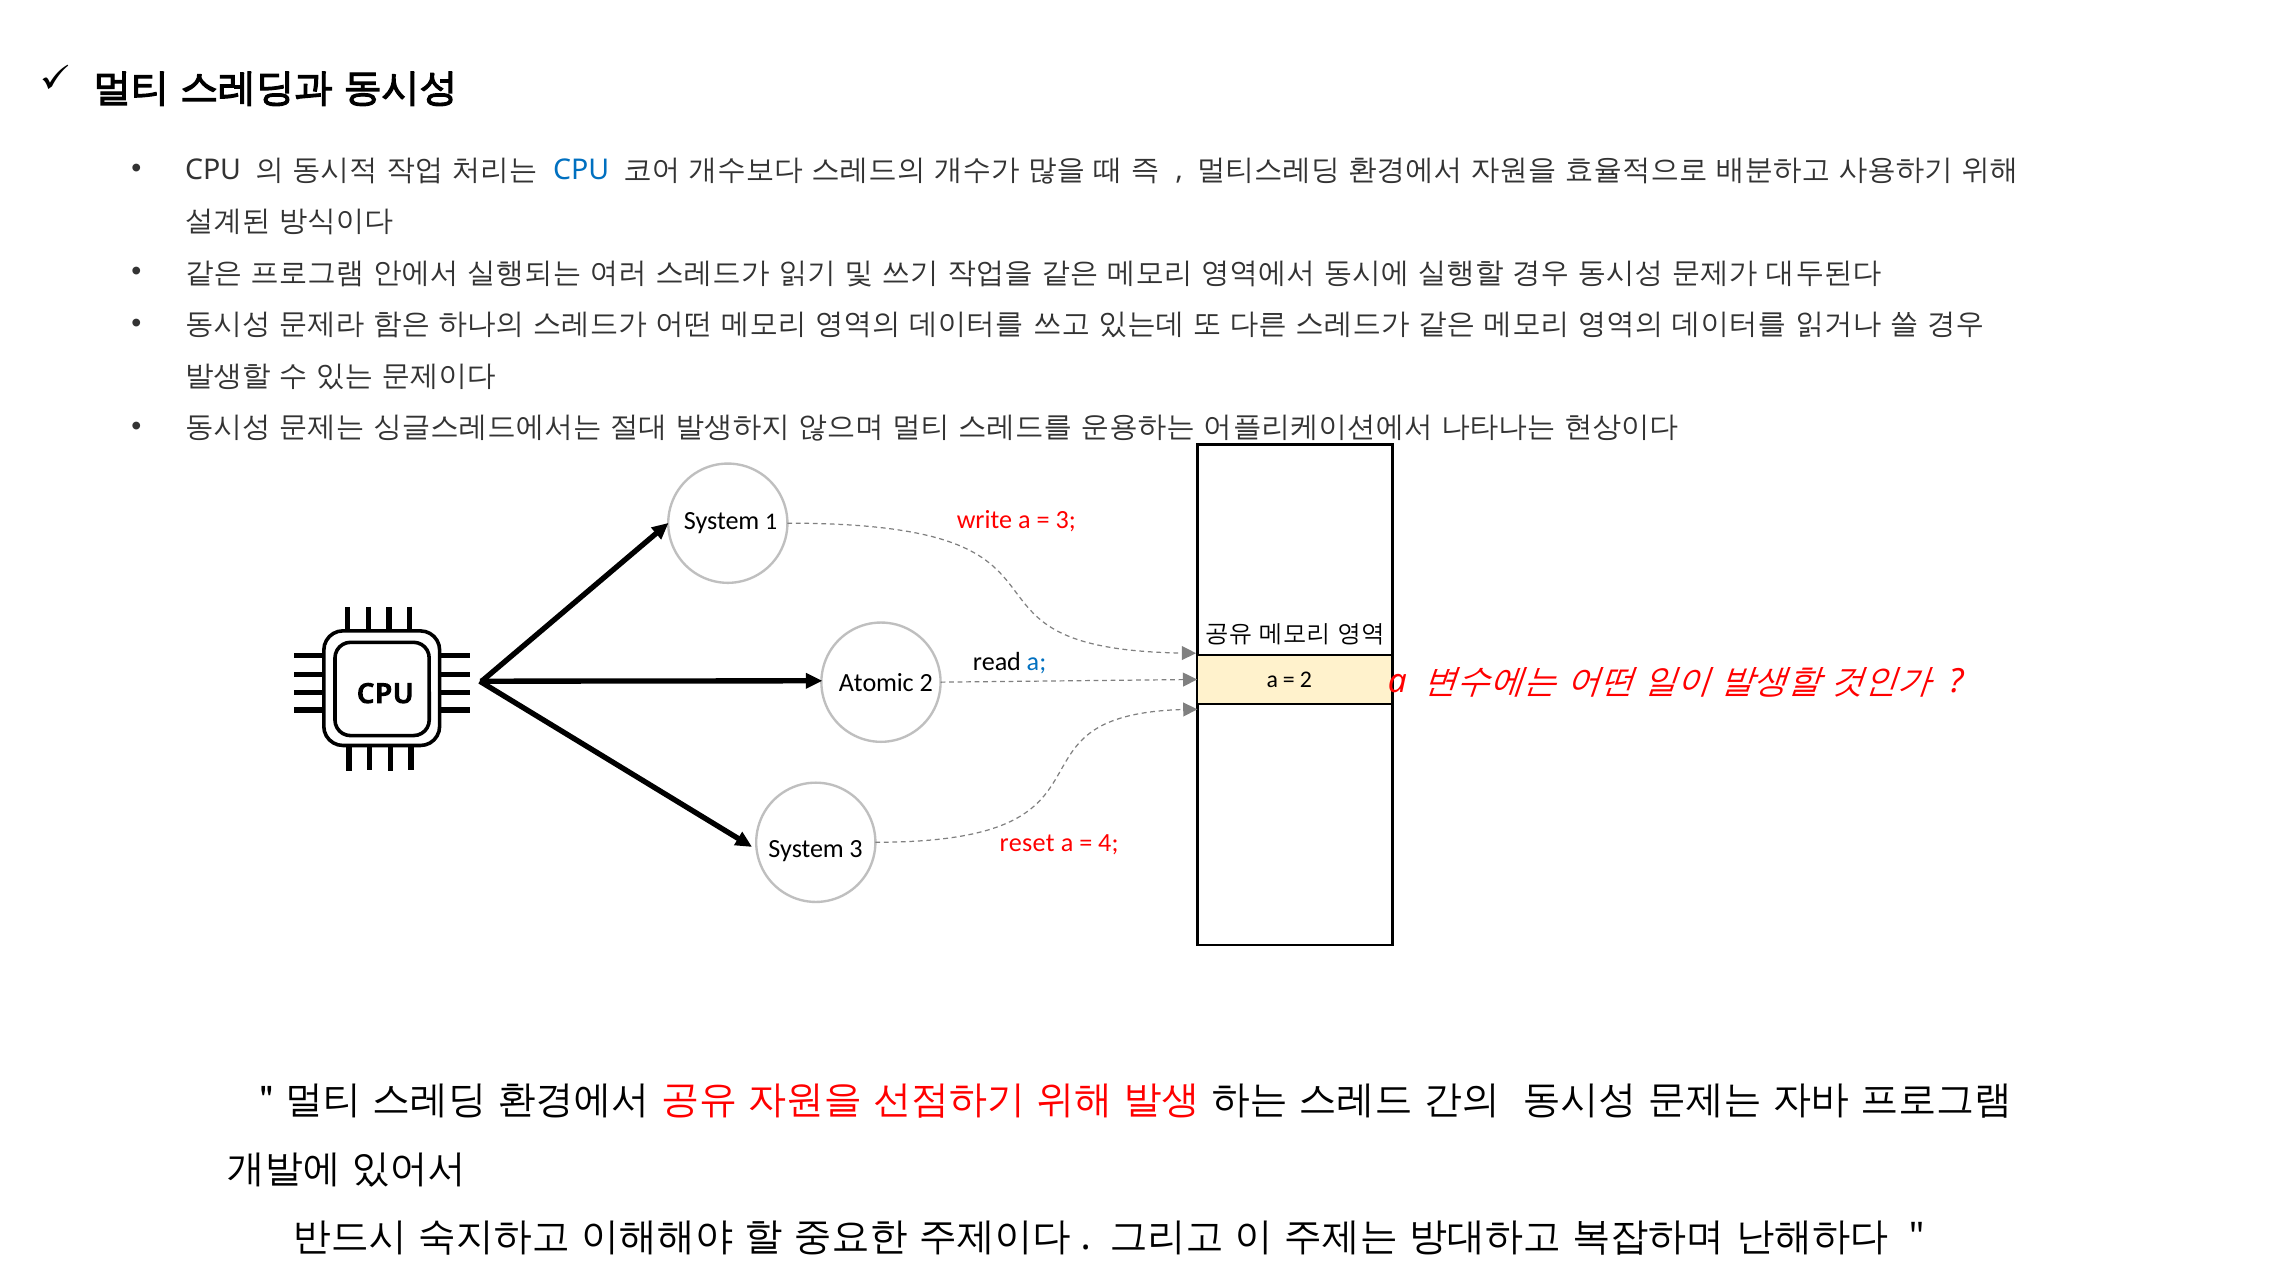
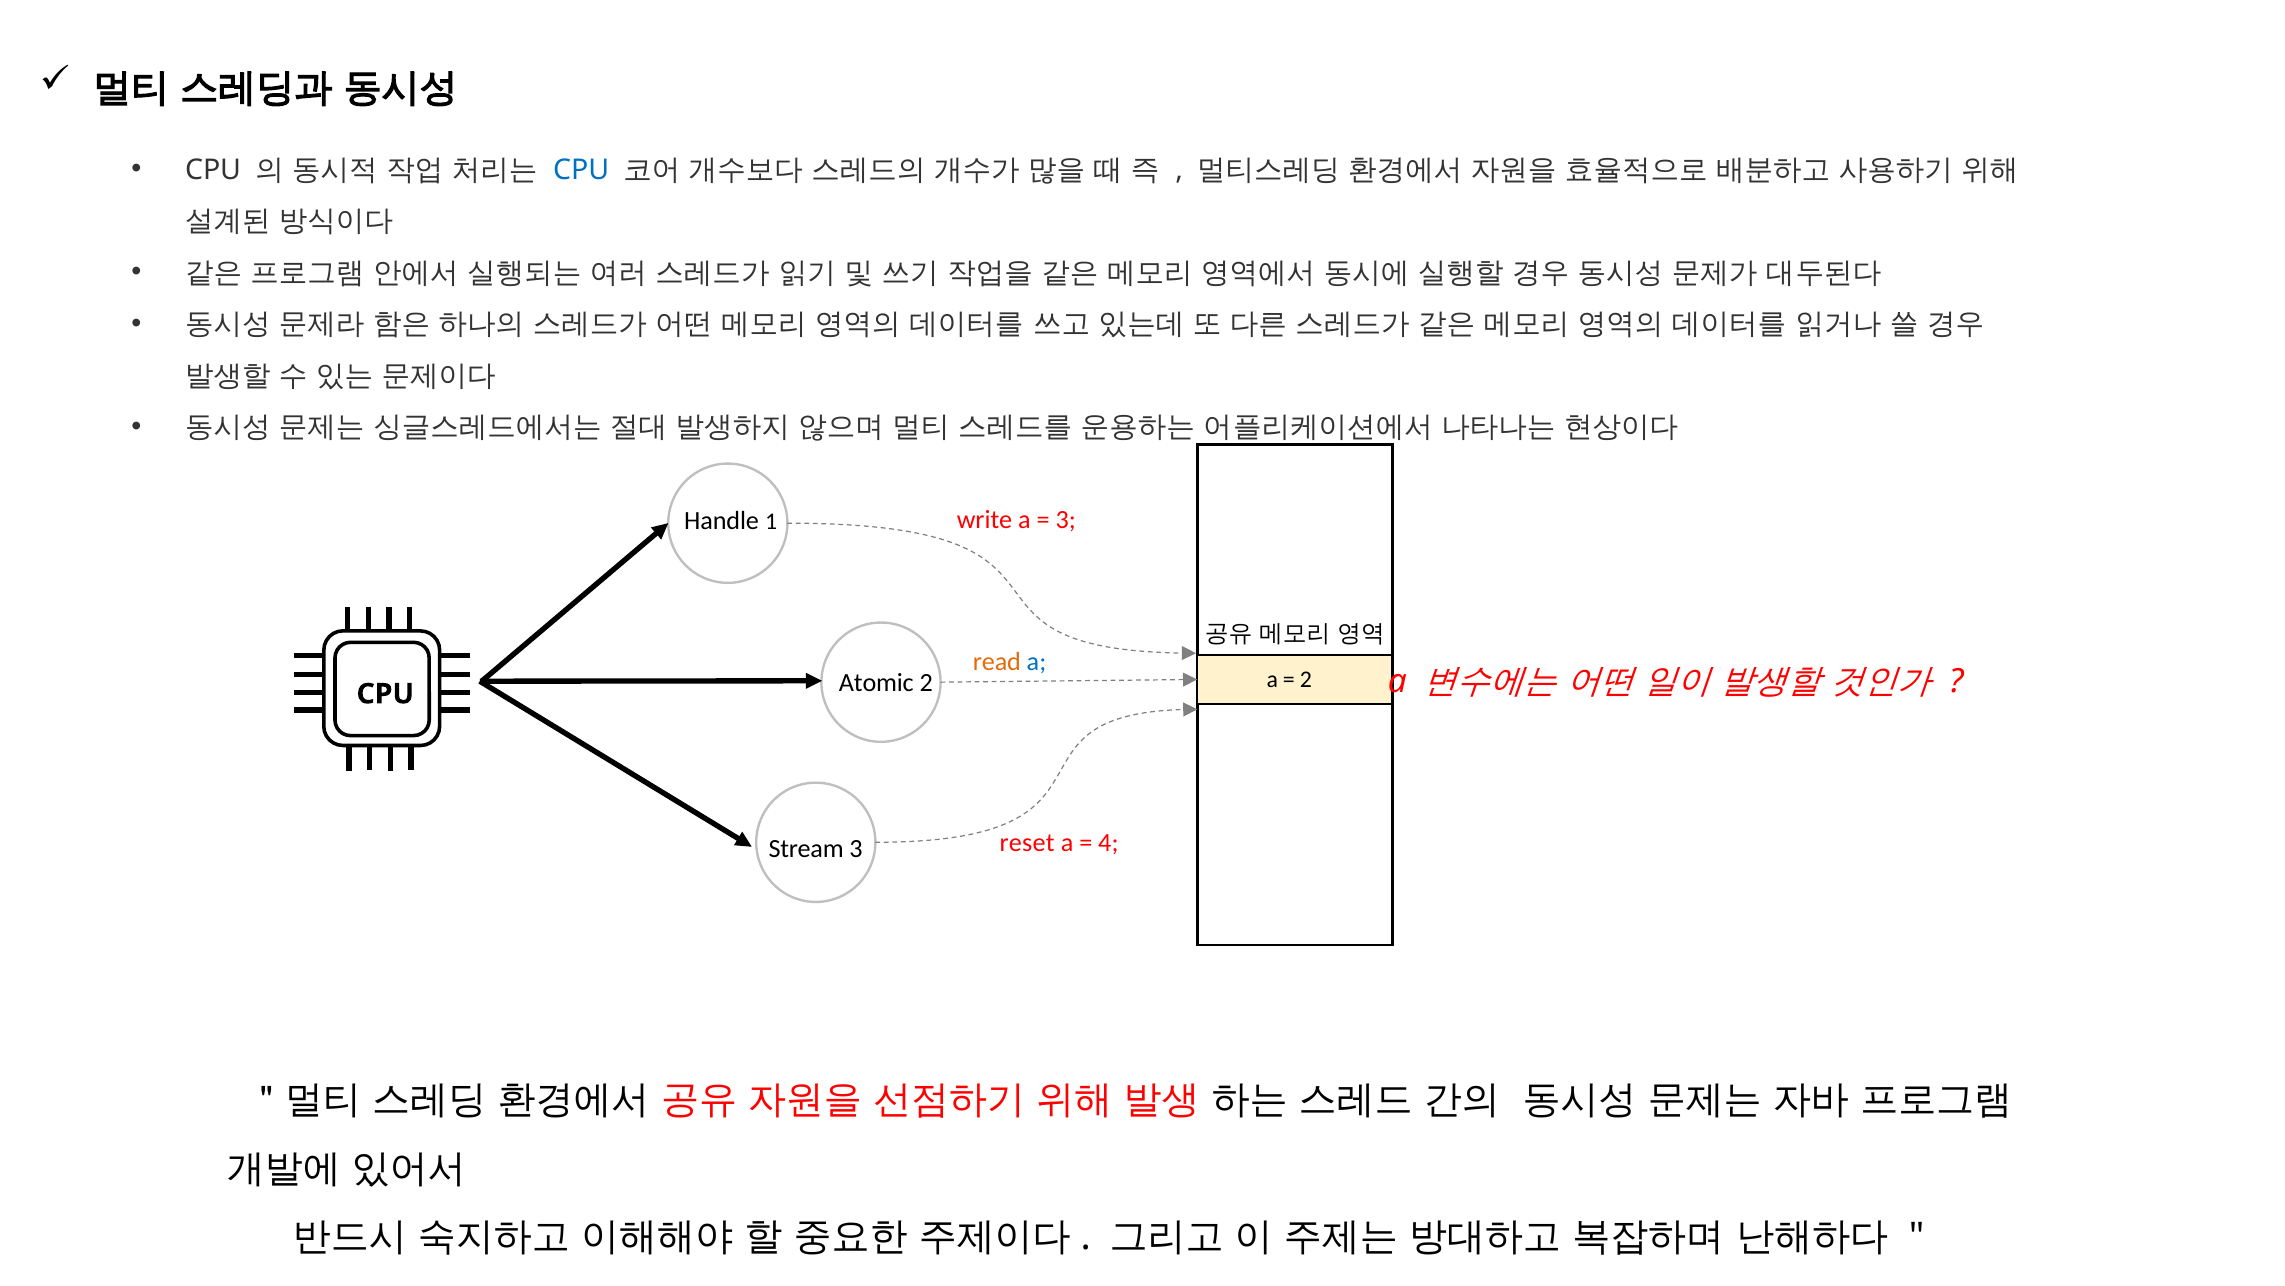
System at (722, 520): System -> Handle
read colour: black -> orange
System at (806, 848): System -> Stream
